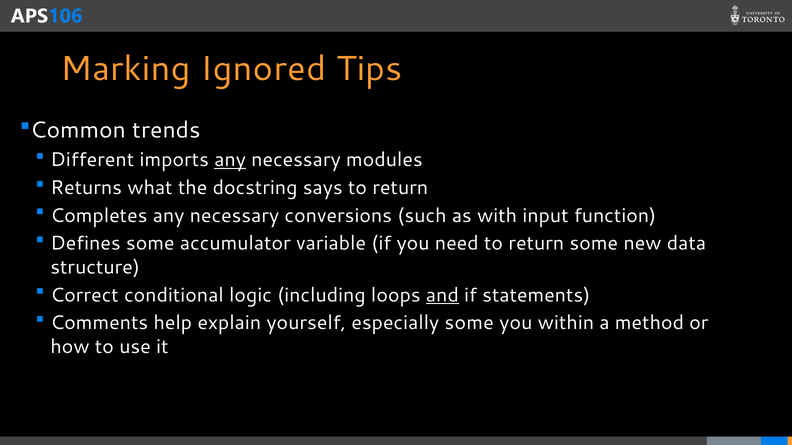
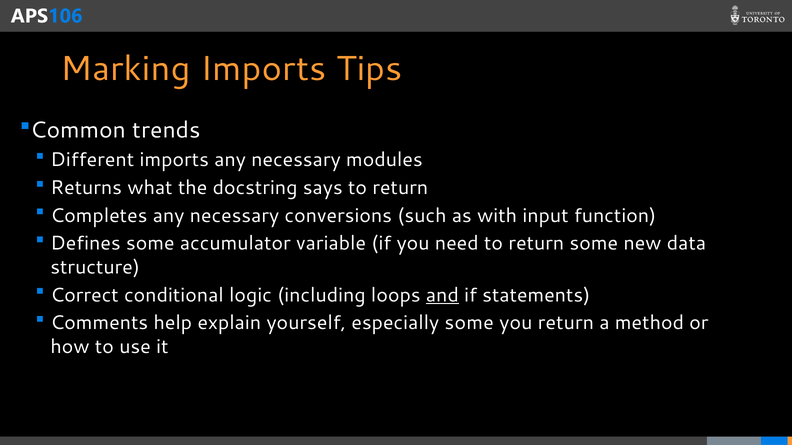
Marking Ignored: Ignored -> Imports
any at (230, 160) underline: present -> none
you within: within -> return
